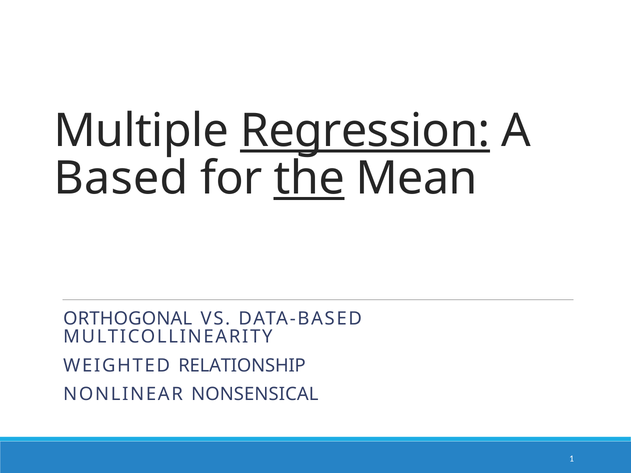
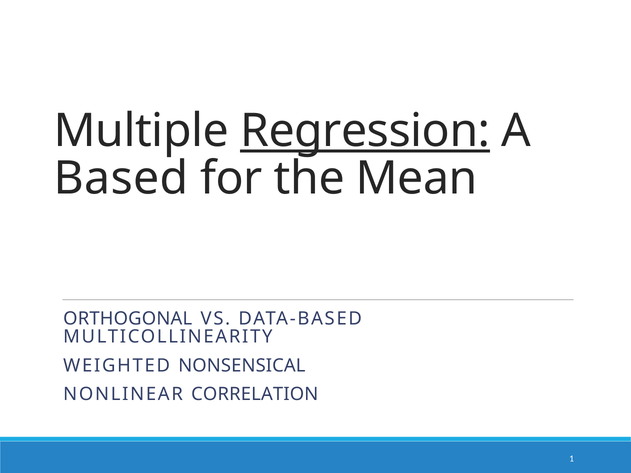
the underline: present -> none
RELATIONSHIP: RELATIONSHIP -> NONSENSICAL
NONSENSICAL: NONSENSICAL -> CORRELATION
